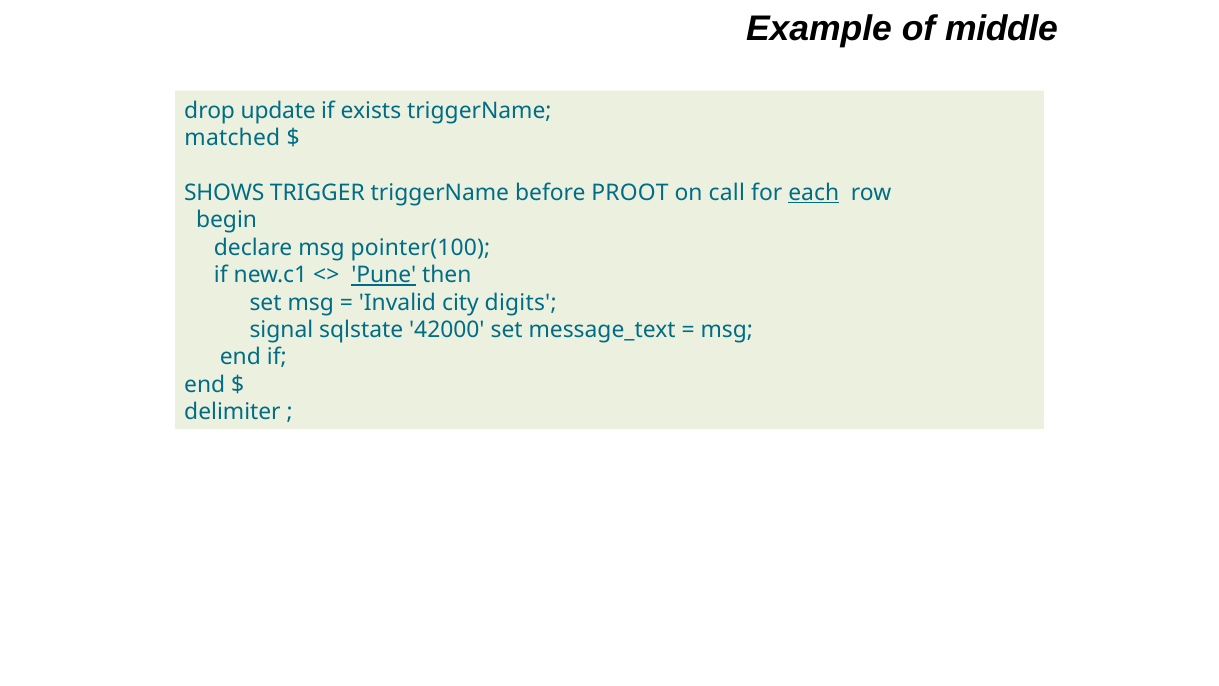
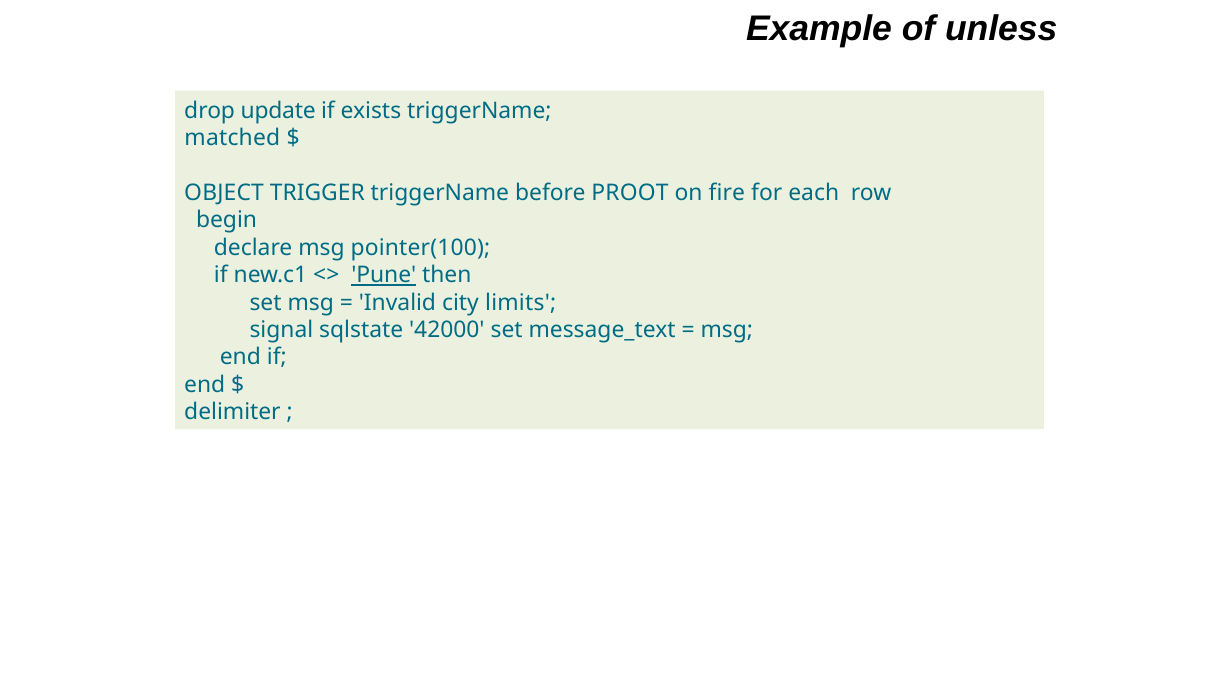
middle: middle -> unless
SHOWS: SHOWS -> OBJECT
call: call -> fire
each underline: present -> none
digits: digits -> limits
